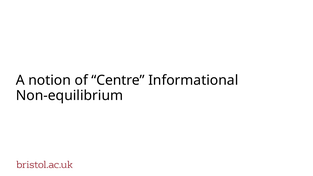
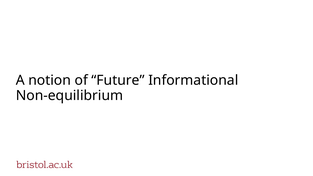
Centre: Centre -> Future
